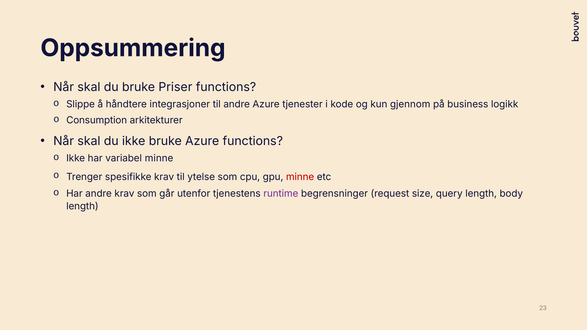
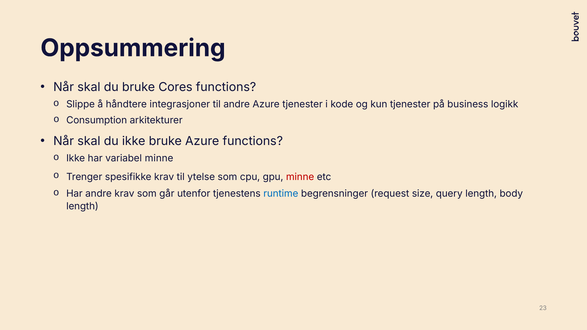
Priser: Priser -> Cores
kun gjennom: gjennom -> tjenester
runtime colour: purple -> blue
